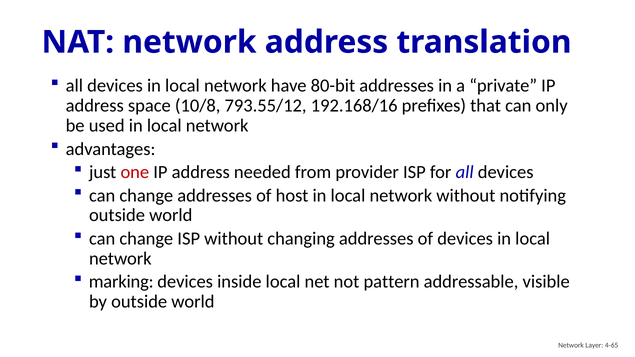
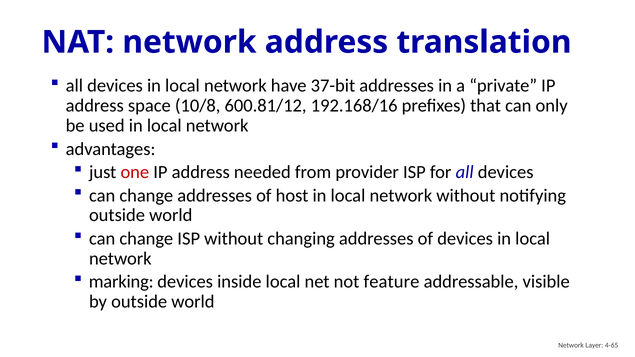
80-bit: 80-bit -> 37-bit
793.55/12: 793.55/12 -> 600.81/12
pattern: pattern -> feature
